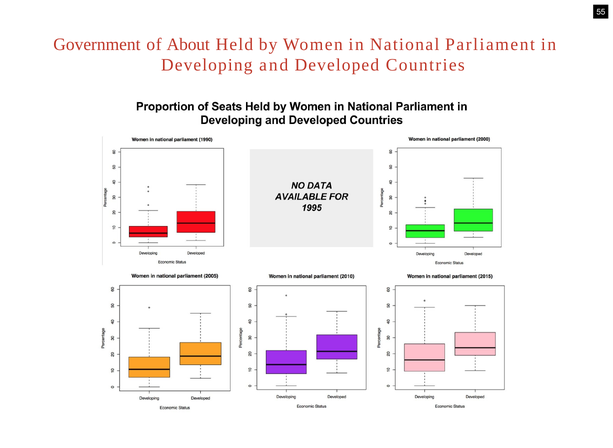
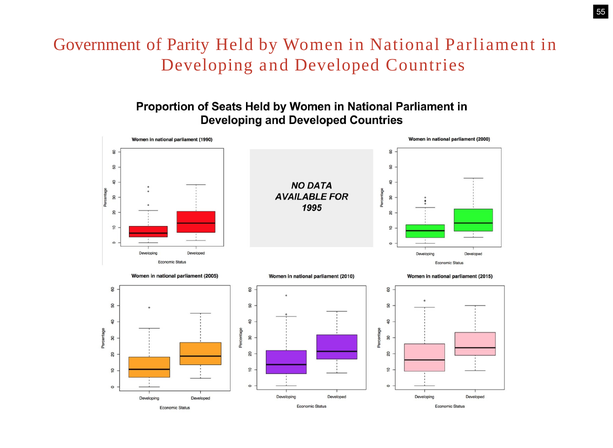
About: About -> Parity
